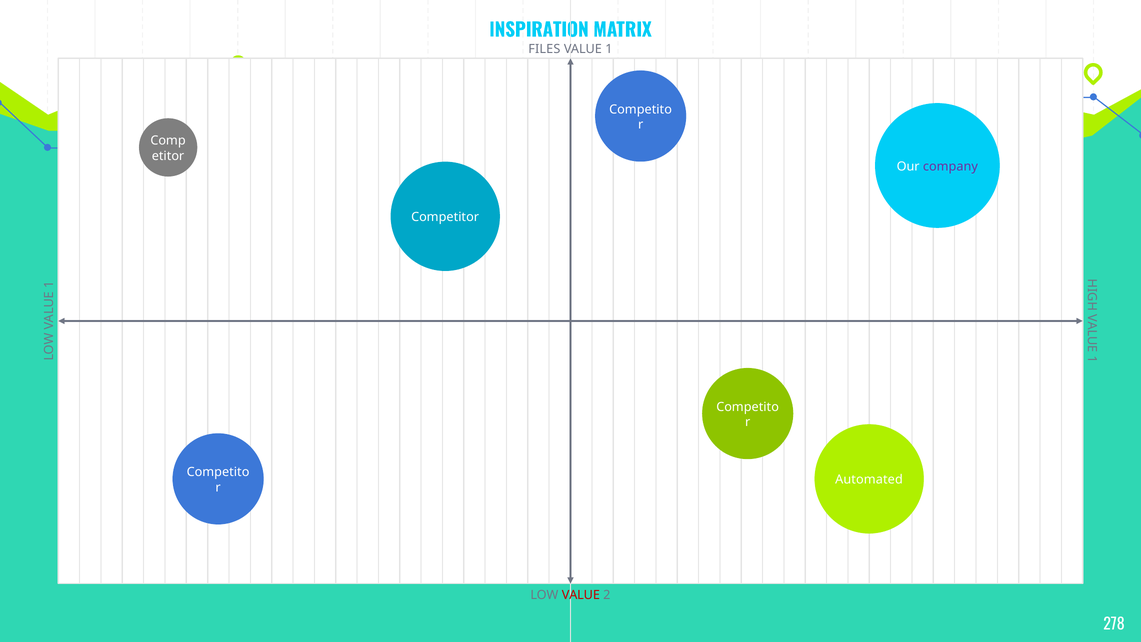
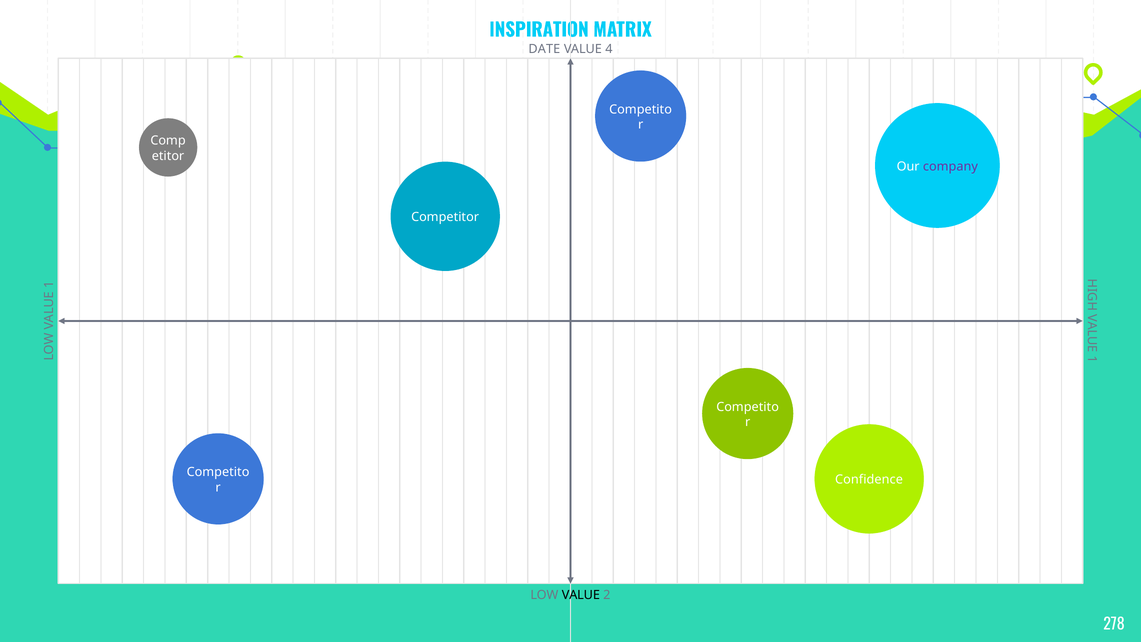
FILES: FILES -> DATE
VALUE 1: 1 -> 4
Automated: Automated -> Confidence
VALUE at (581, 595) colour: red -> black
